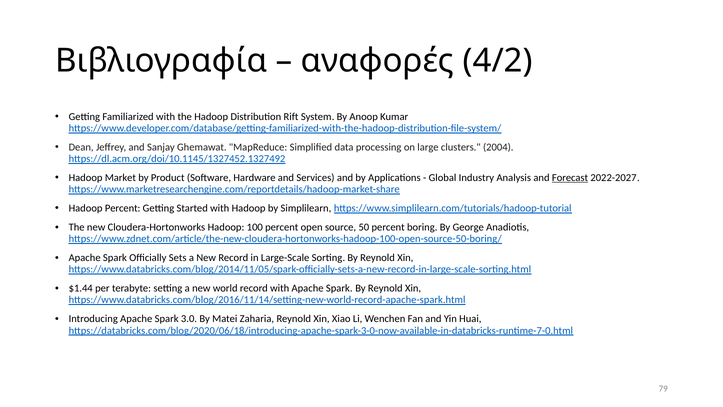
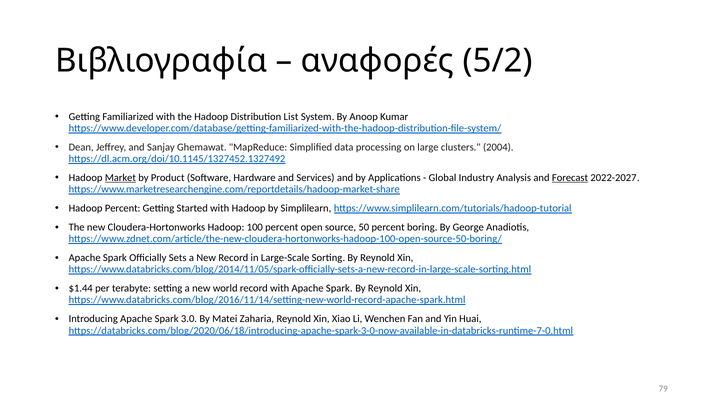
4/2: 4/2 -> 5/2
Rift: Rift -> List
Market underline: none -> present
